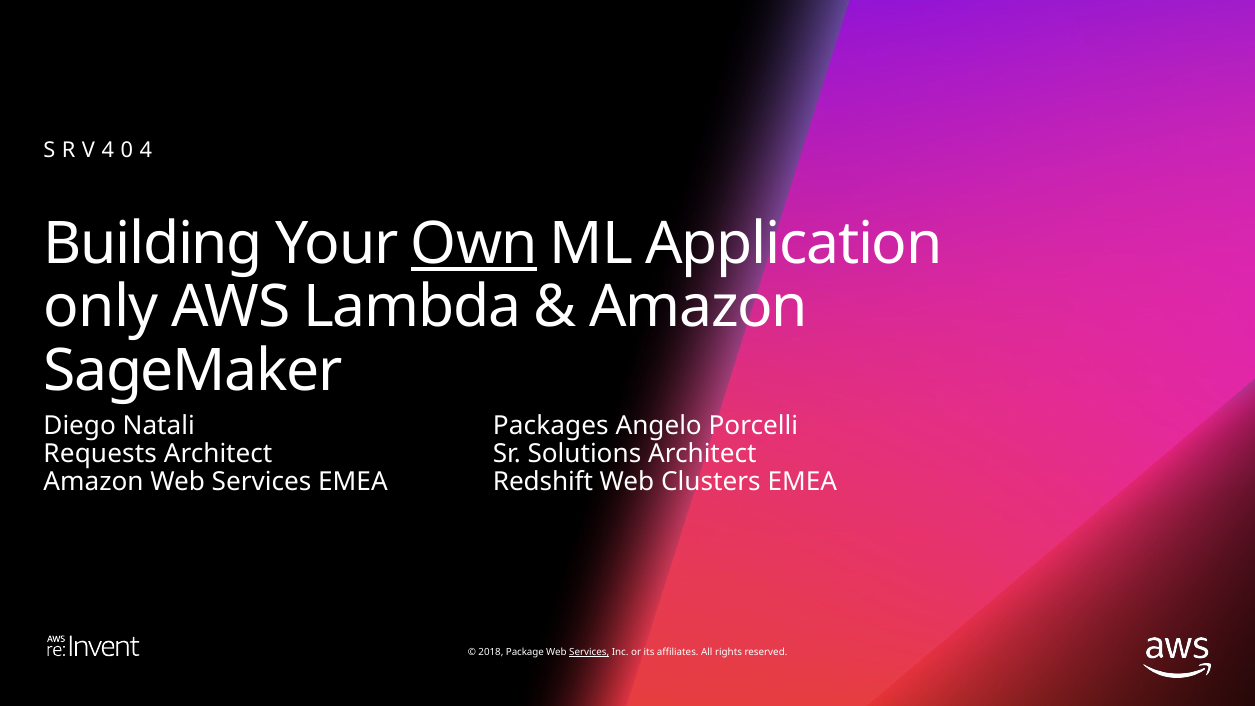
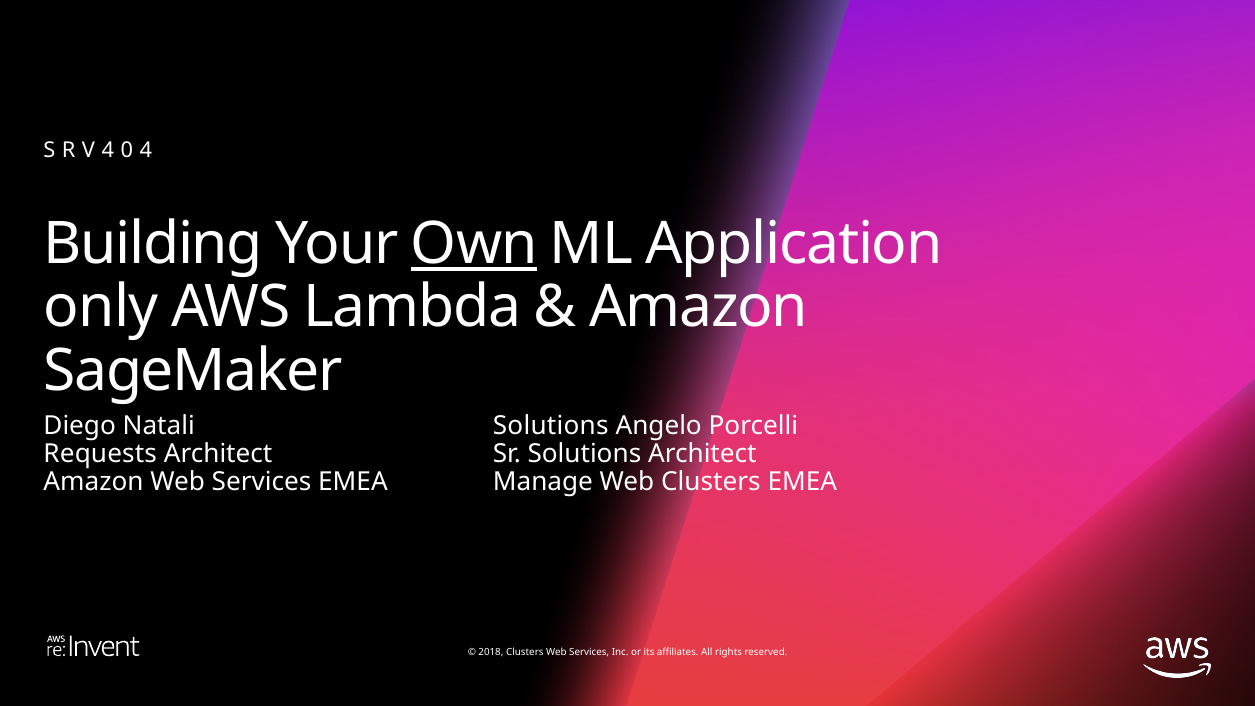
Packages at (551, 426): Packages -> Solutions
Redshift: Redshift -> Manage
Package at (525, 652): Package -> Clusters
Services at (589, 652) underline: present -> none
